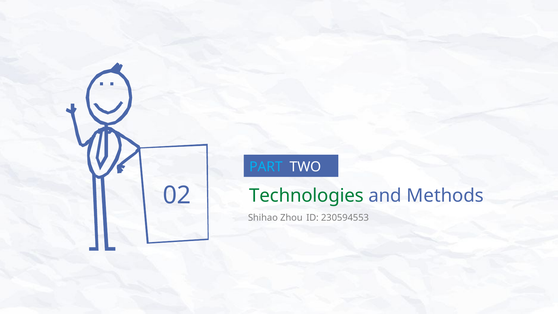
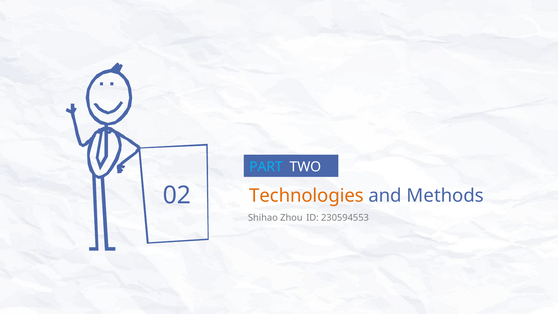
Technologies colour: green -> orange
